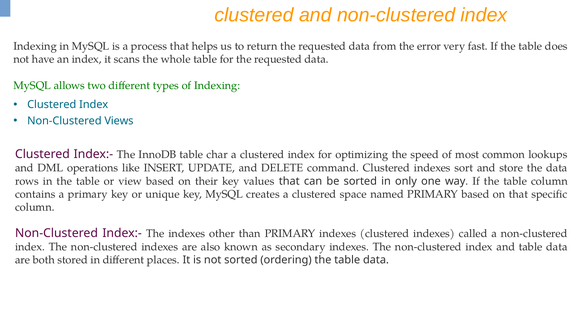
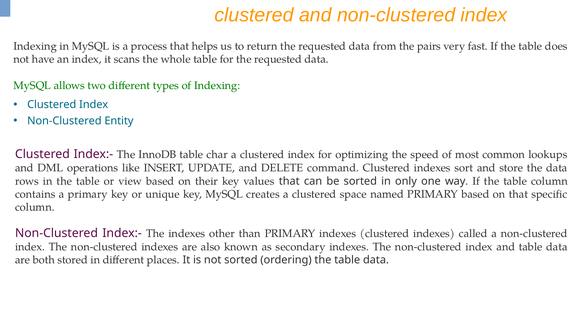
error: error -> pairs
Views: Views -> Entity
